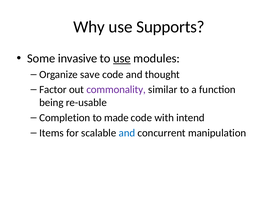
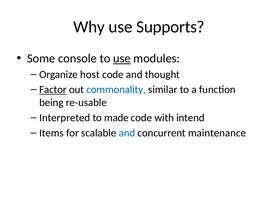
invasive: invasive -> console
save: save -> host
Factor underline: none -> present
commonality colour: purple -> blue
Completion: Completion -> Interpreted
manipulation: manipulation -> maintenance
